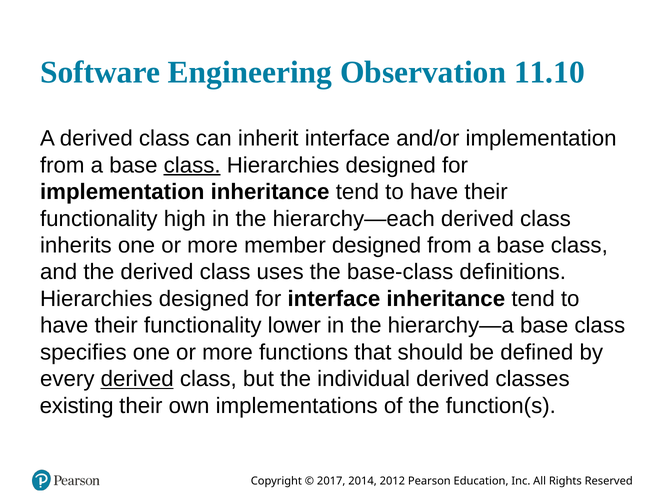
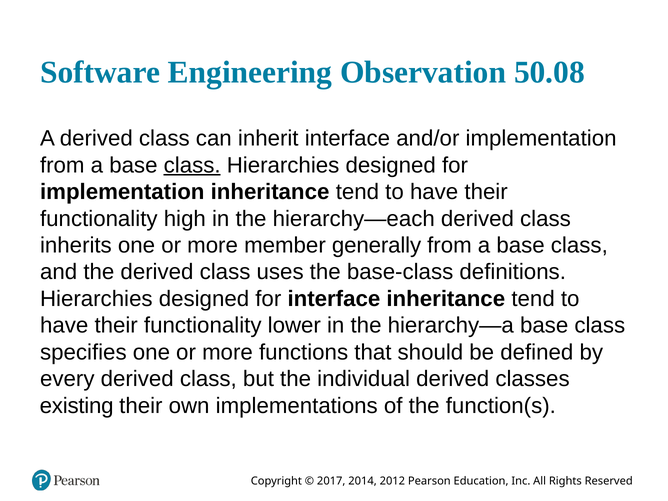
11.10: 11.10 -> 50.08
member designed: designed -> generally
derived at (137, 379) underline: present -> none
